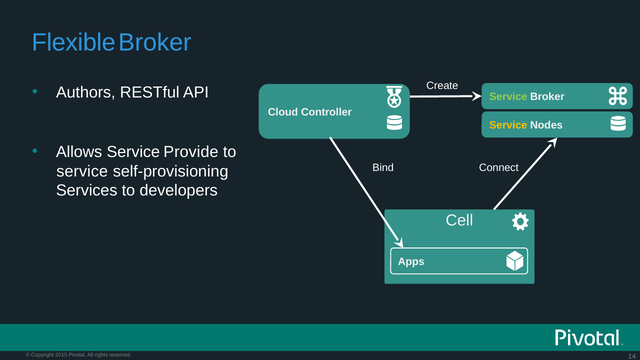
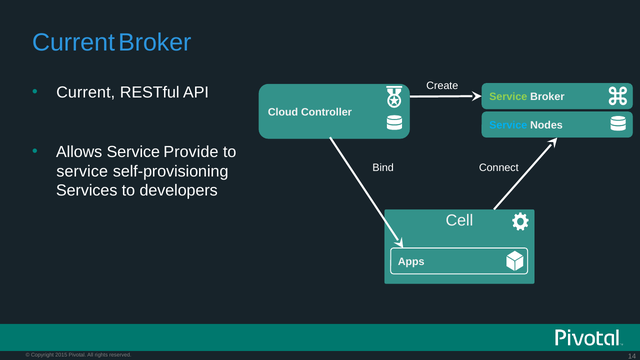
Flexible at (74, 42): Flexible -> Current
Authors at (86, 92): Authors -> Current
Service at (508, 125) colour: yellow -> light blue
